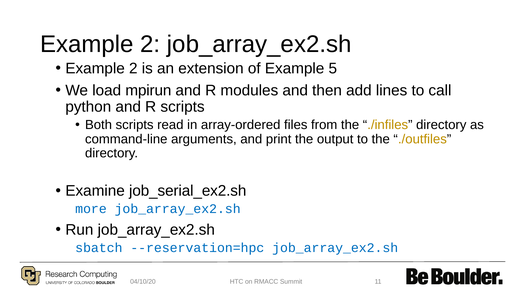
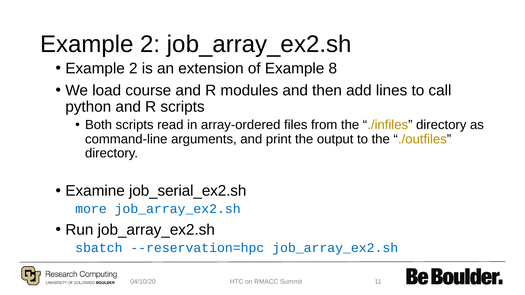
5: 5 -> 8
mpirun: mpirun -> course
